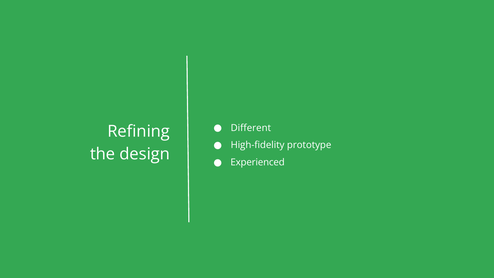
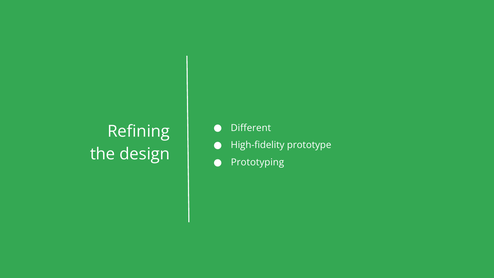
Experienced: Experienced -> Prototyping
